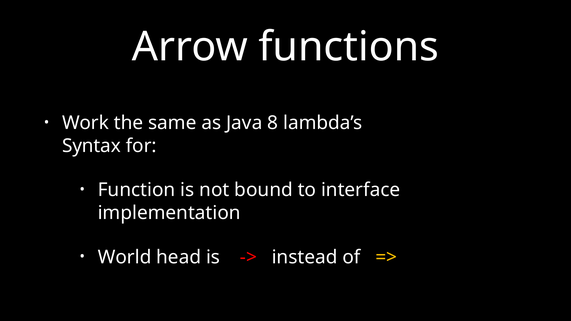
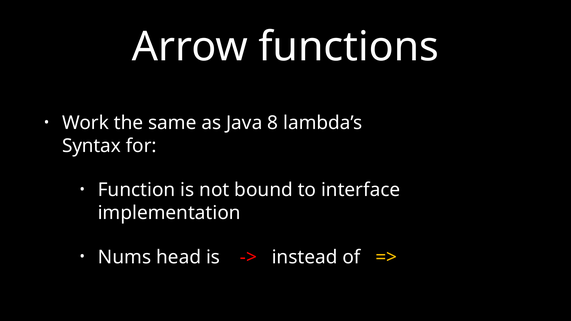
World: World -> Nums
